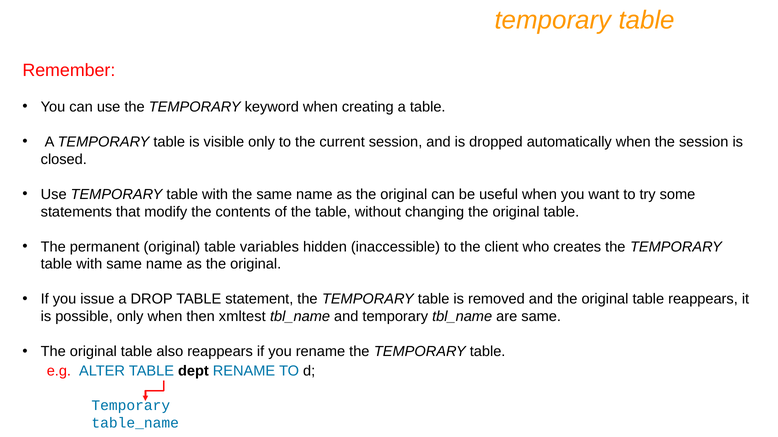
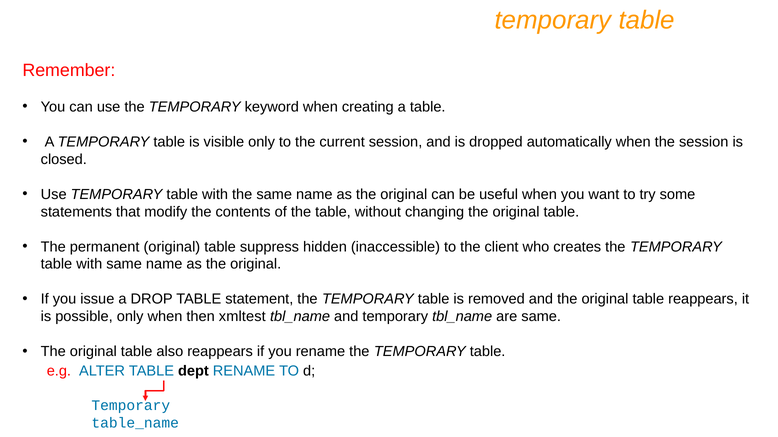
variables: variables -> suppress
